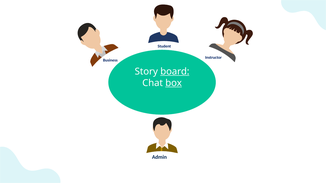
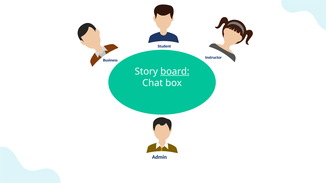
box underline: present -> none
